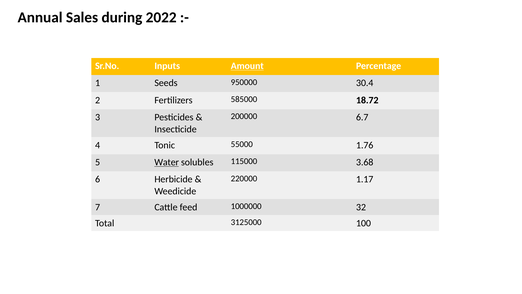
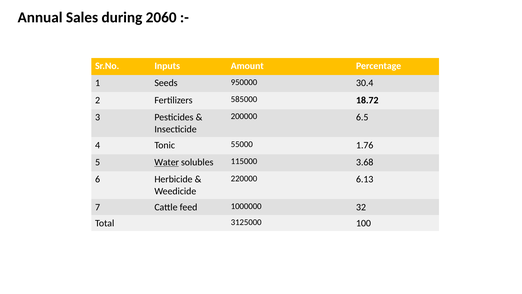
2022: 2022 -> 2060
Amount underline: present -> none
6.7: 6.7 -> 6.5
1.17: 1.17 -> 6.13
